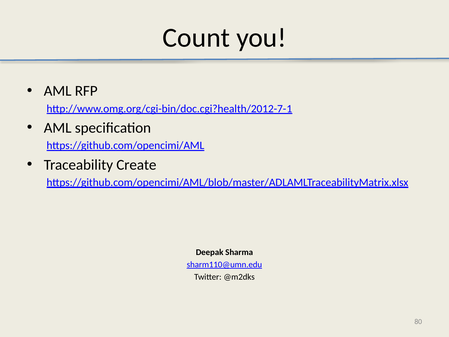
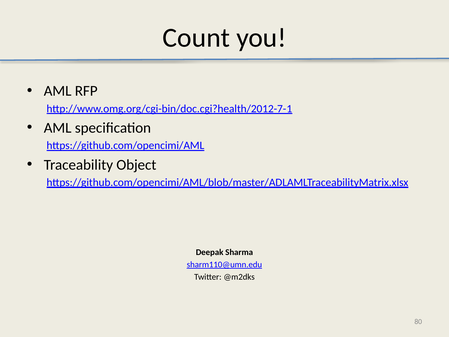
Create: Create -> Object
